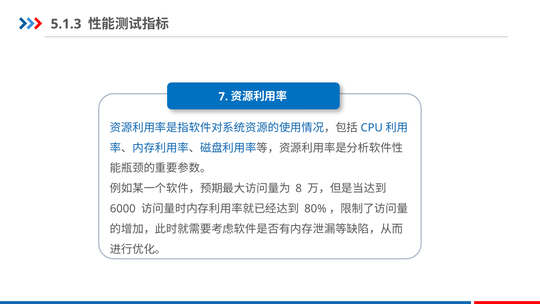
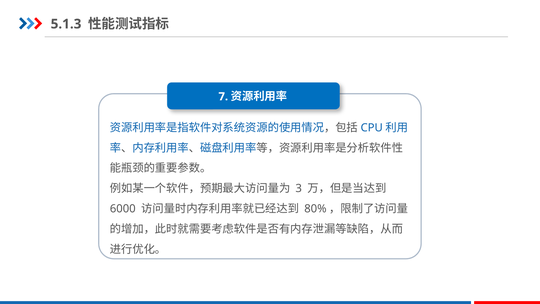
8: 8 -> 3
